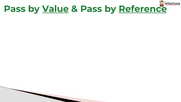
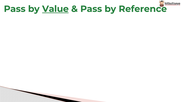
Reference underline: present -> none
